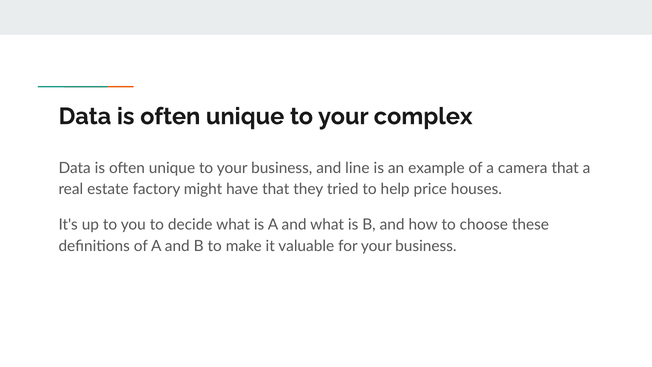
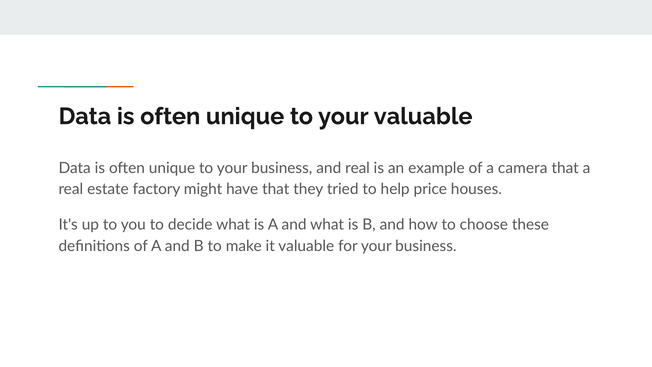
your complex: complex -> valuable
and line: line -> real
